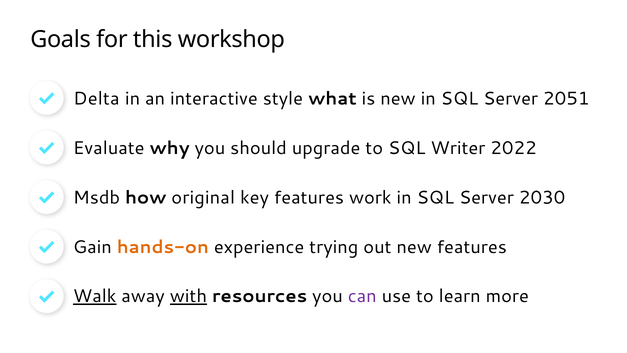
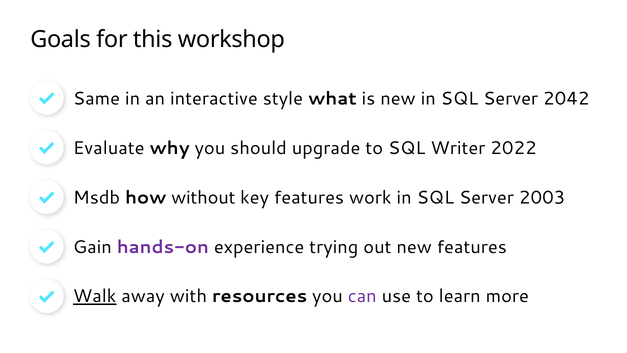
Delta: Delta -> Same
2051: 2051 -> 2042
original: original -> without
2030: 2030 -> 2003
hands-on colour: orange -> purple
with underline: present -> none
